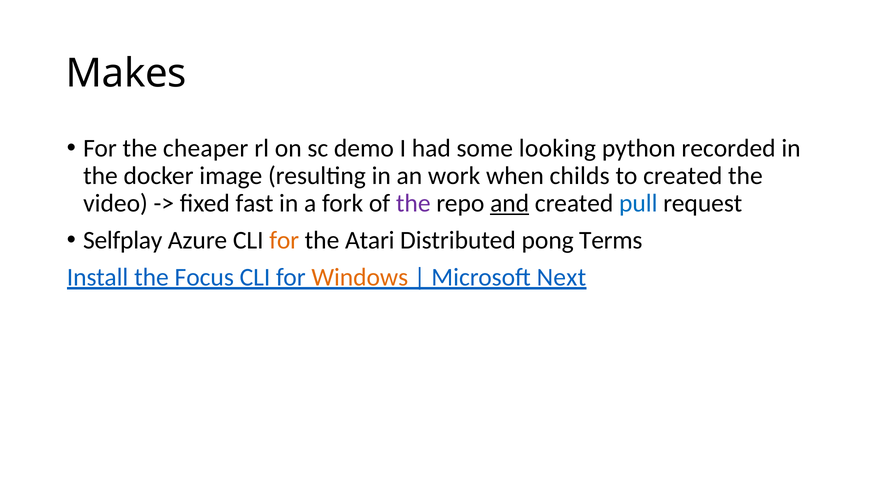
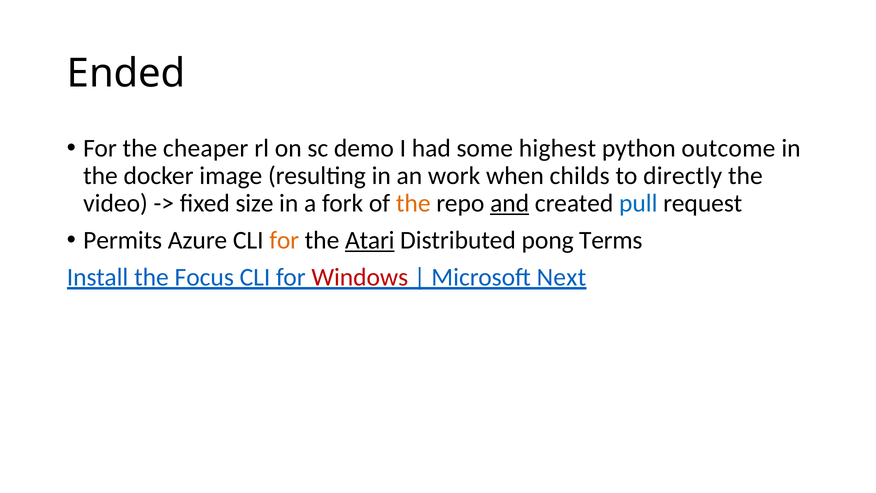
Makes: Makes -> Ended
looking: looking -> highest
recorded: recorded -> outcome
to created: created -> directly
fast: fast -> size
the at (413, 203) colour: purple -> orange
Selfplay: Selfplay -> Permits
Atari underline: none -> present
Windows colour: orange -> red
